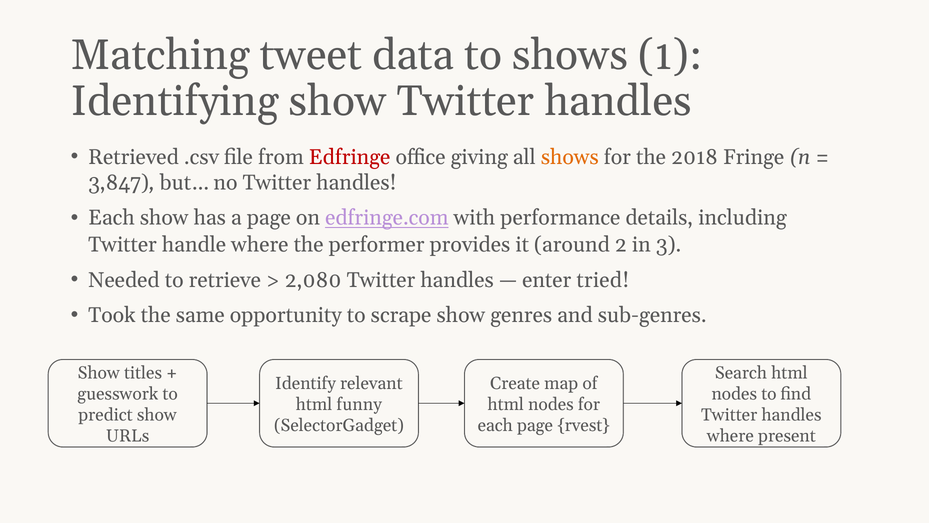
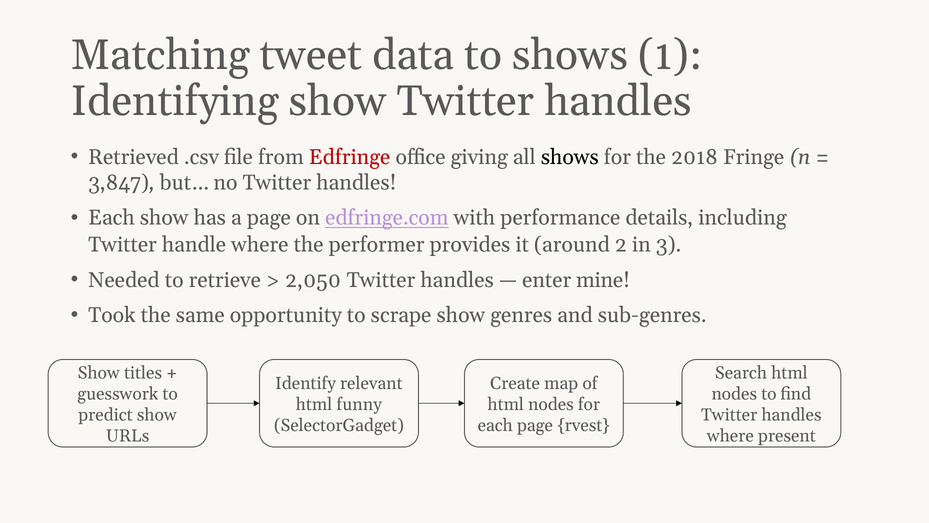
shows at (570, 157) colour: orange -> black
2,080: 2,080 -> 2,050
tried: tried -> mine
